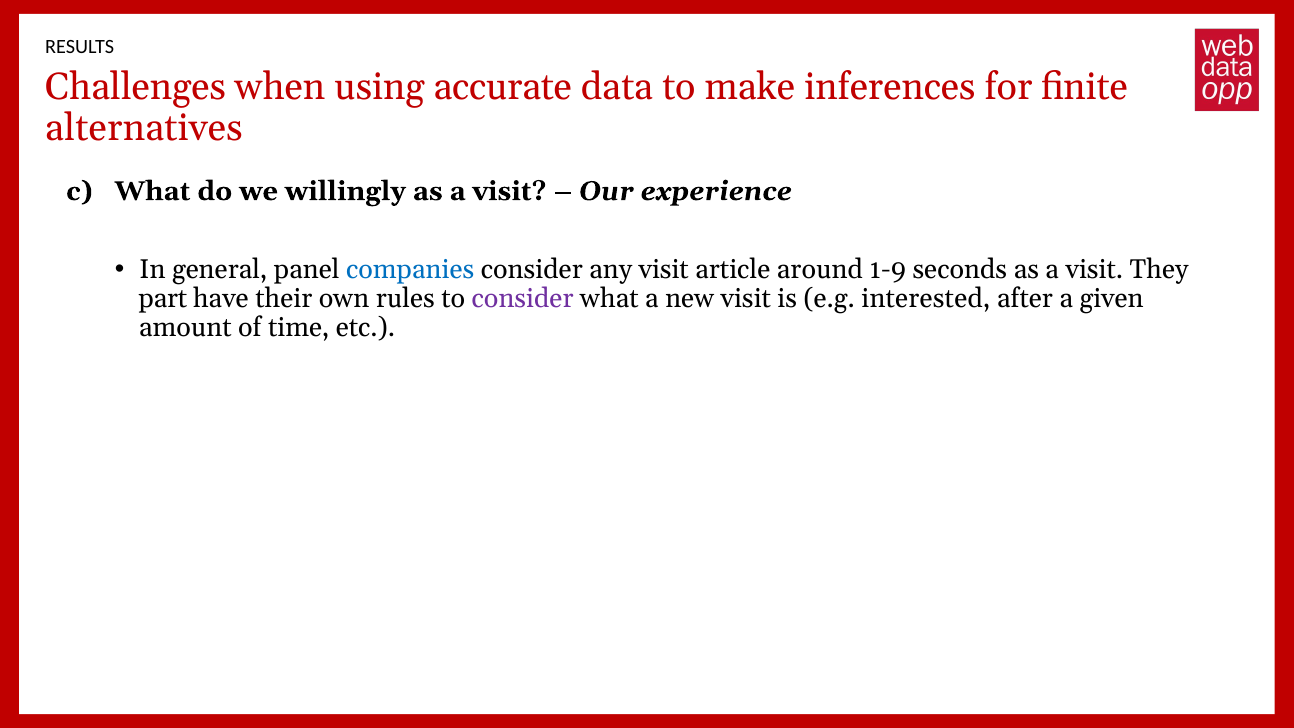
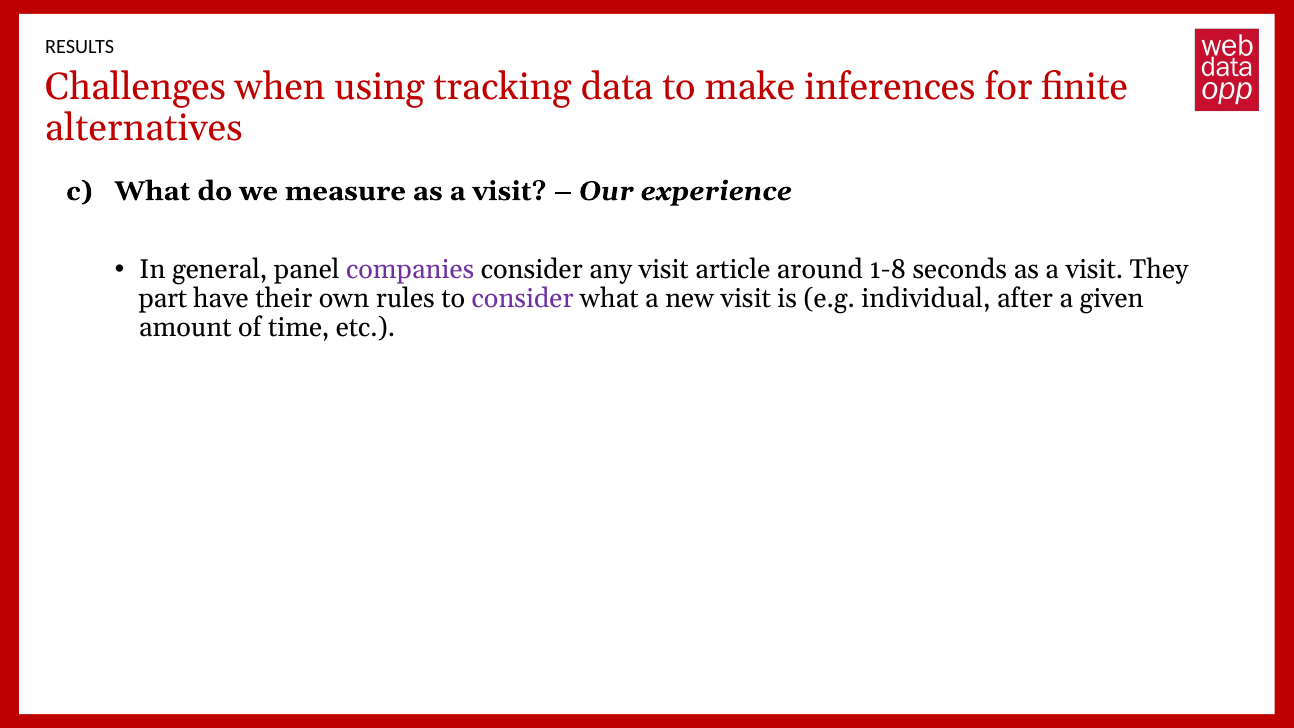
accurate: accurate -> tracking
willingly: willingly -> measure
companies colour: blue -> purple
1-9: 1-9 -> 1-8
interested: interested -> individual
